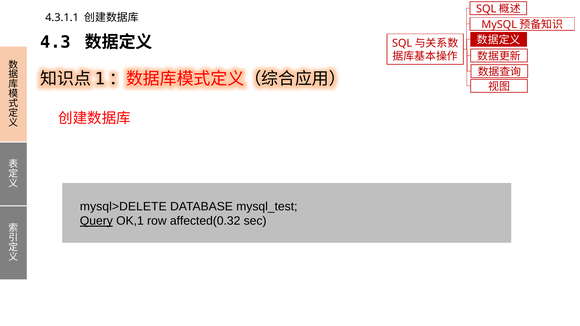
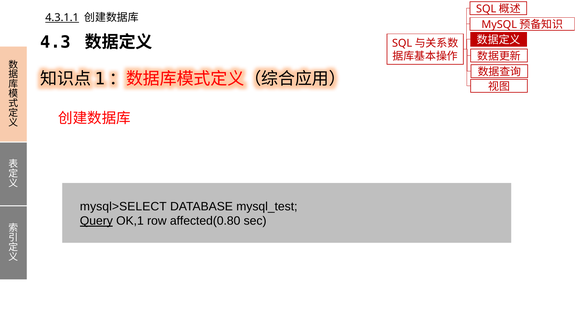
4.3.1.1 underline: none -> present
mysql>DELETE: mysql>DELETE -> mysql>SELECT
affected(0.32: affected(0.32 -> affected(0.80
